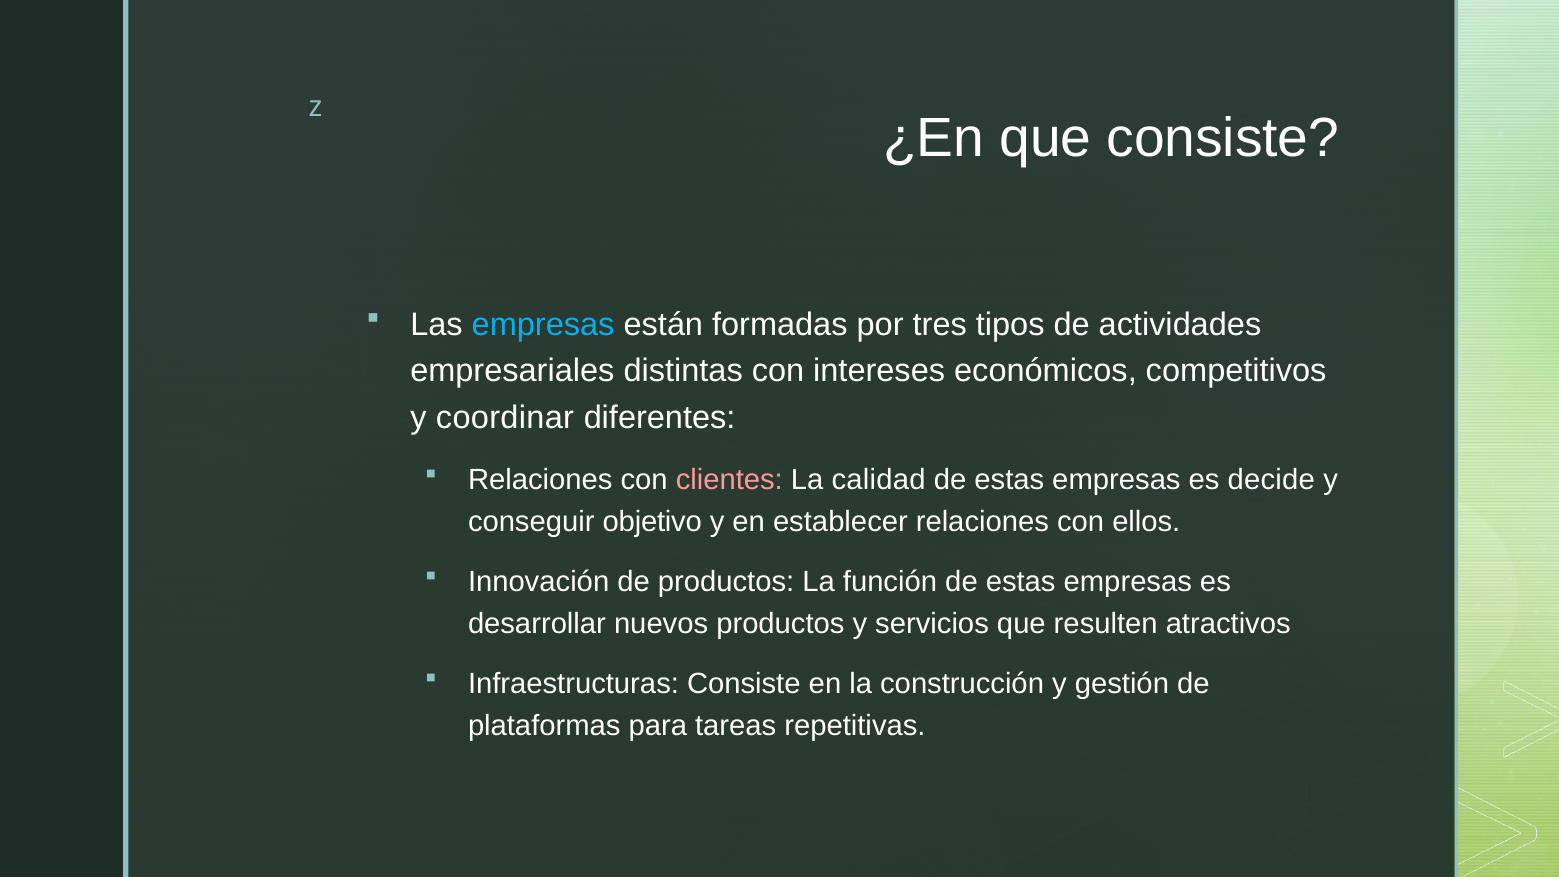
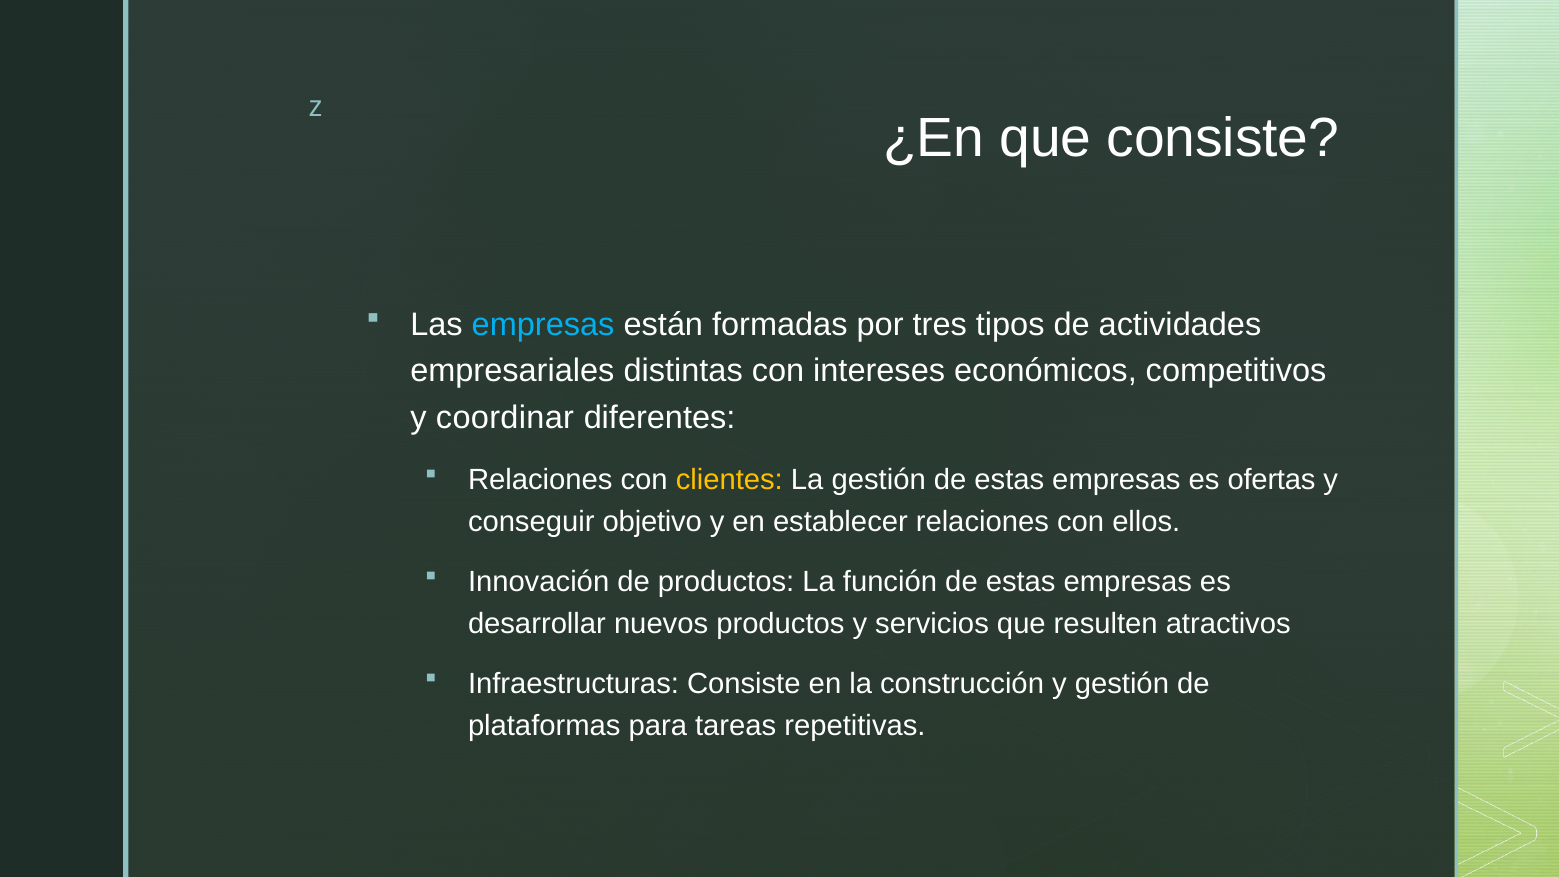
clientes colour: pink -> yellow
La calidad: calidad -> gestión
decide: decide -> ofertas
